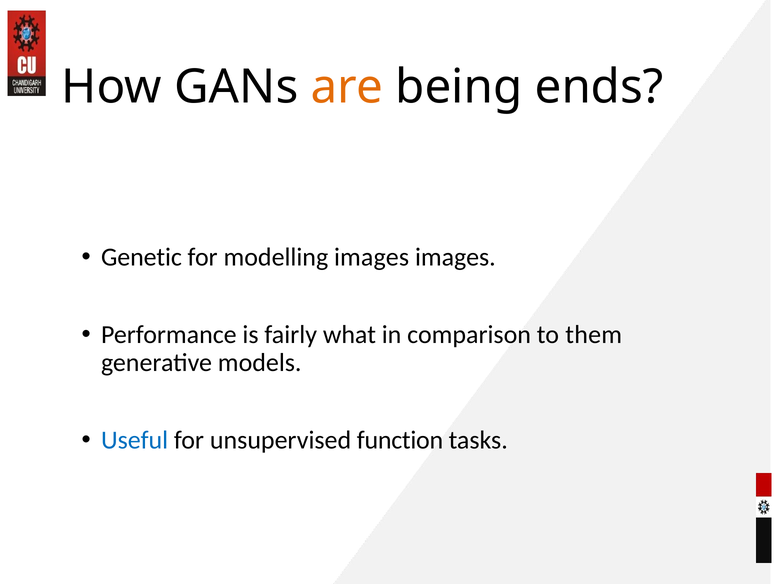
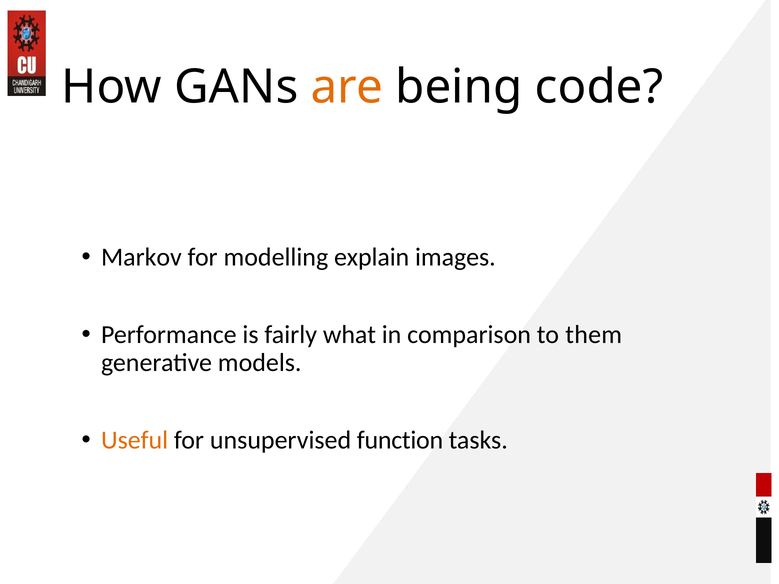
ends: ends -> code
Genetic: Genetic -> Markov
modelling images: images -> explain
Useful colour: blue -> orange
